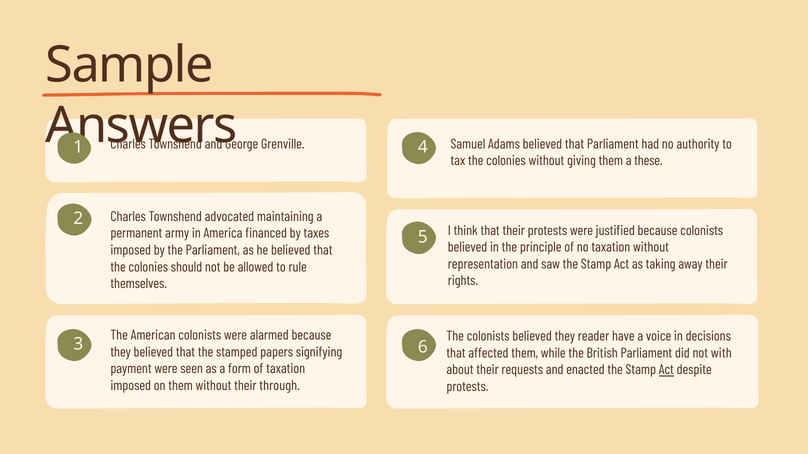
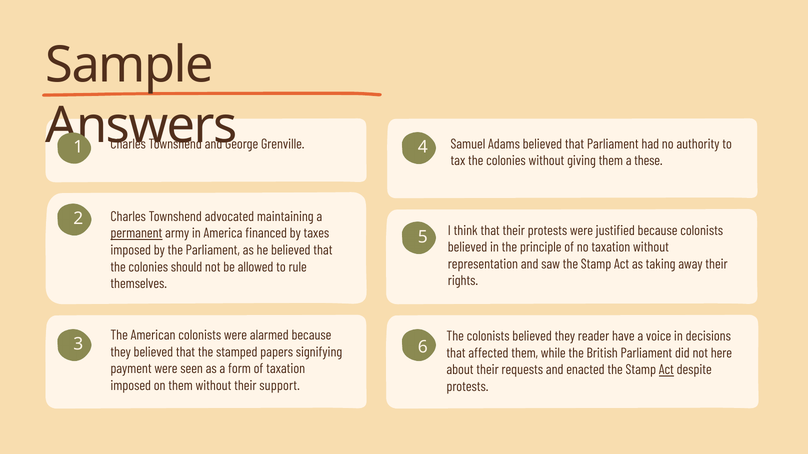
permanent underline: none -> present
with: with -> here
through: through -> support
